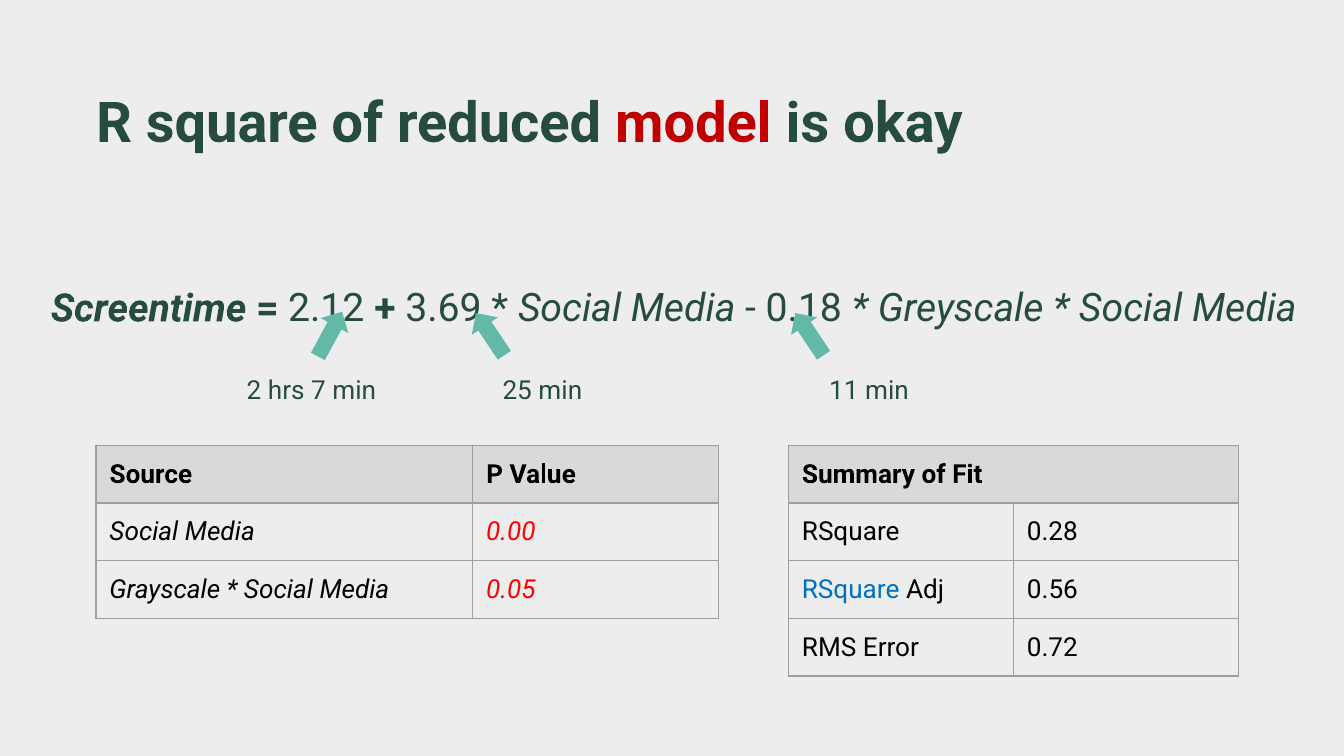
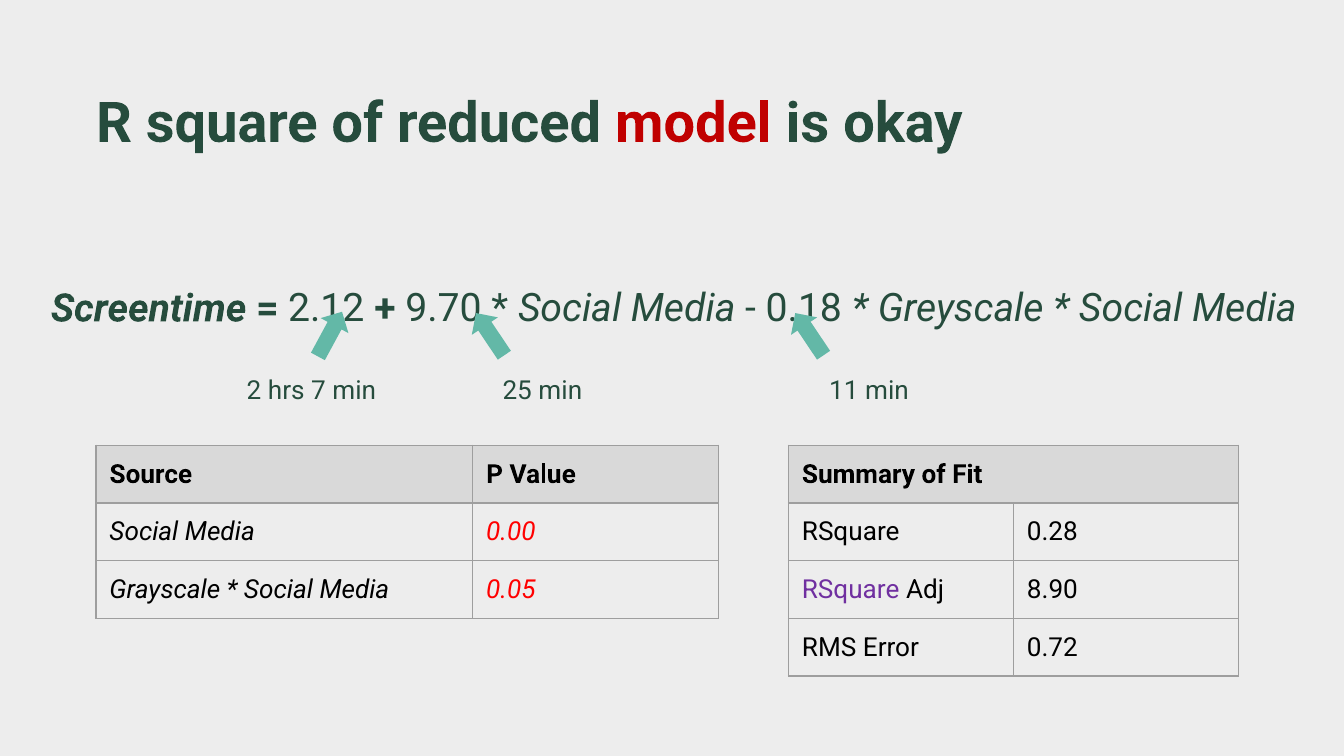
3.69: 3.69 -> 9.70
RSquare at (851, 590) colour: blue -> purple
0.56: 0.56 -> 8.90
